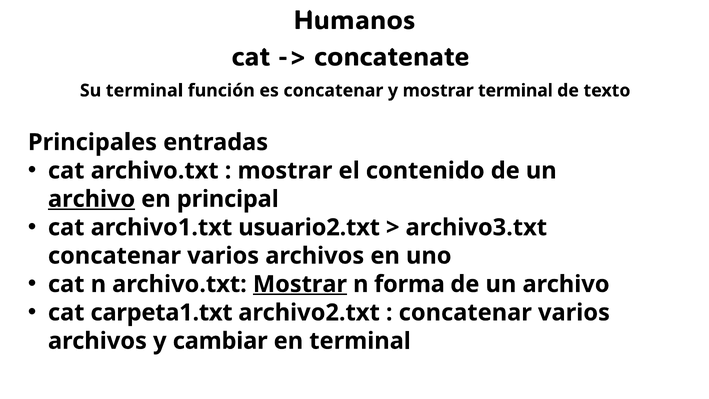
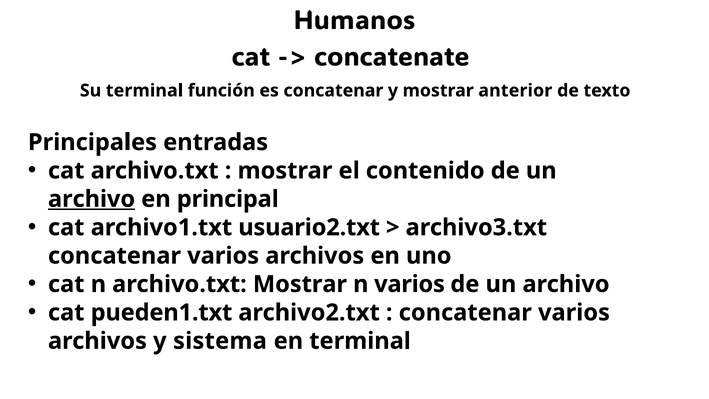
mostrar terminal: terminal -> anterior
Mostrar at (300, 284) underline: present -> none
n forma: forma -> varios
carpeta1.txt: carpeta1.txt -> pueden1.txt
cambiar: cambiar -> sistema
